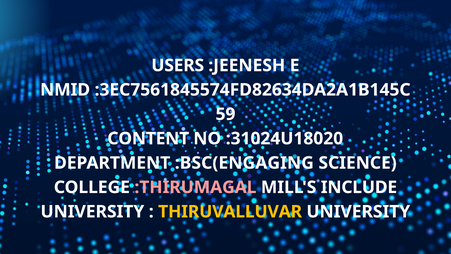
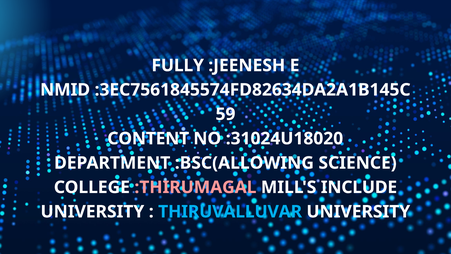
USERS: USERS -> FULLY
:BSC(ENGAGING: :BSC(ENGAGING -> :BSC(ALLOWING
THIRUVALLUVAR colour: yellow -> light blue
